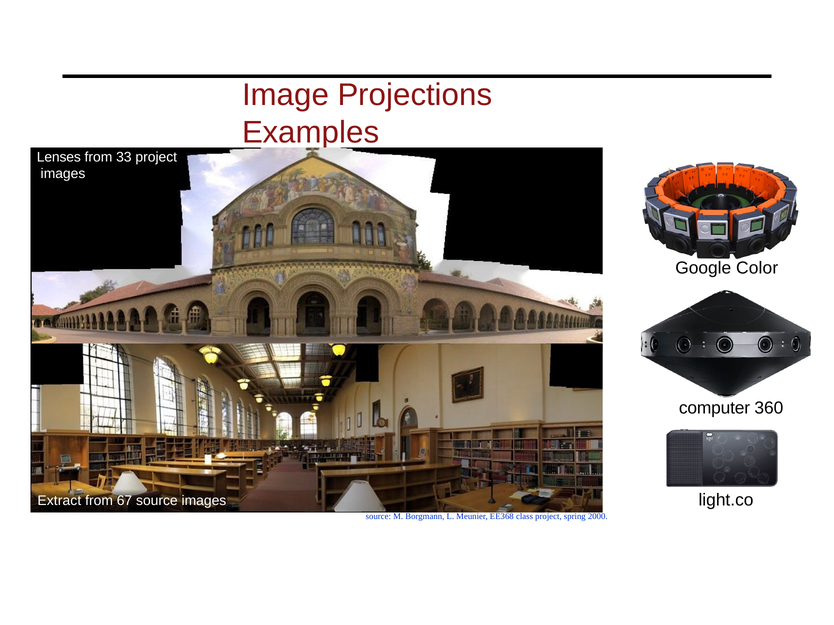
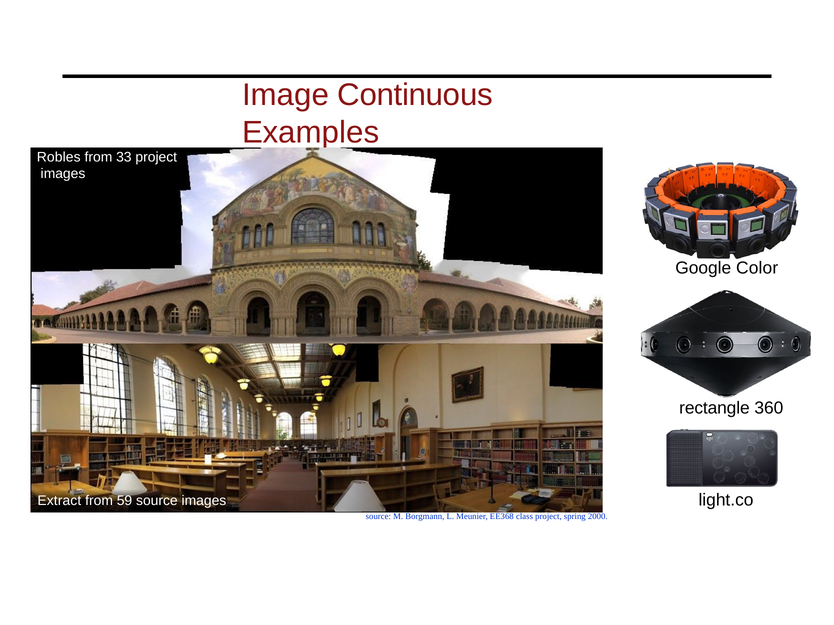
Projections: Projections -> Continuous
Lenses: Lenses -> Robles
computer: computer -> rectangle
67: 67 -> 59
